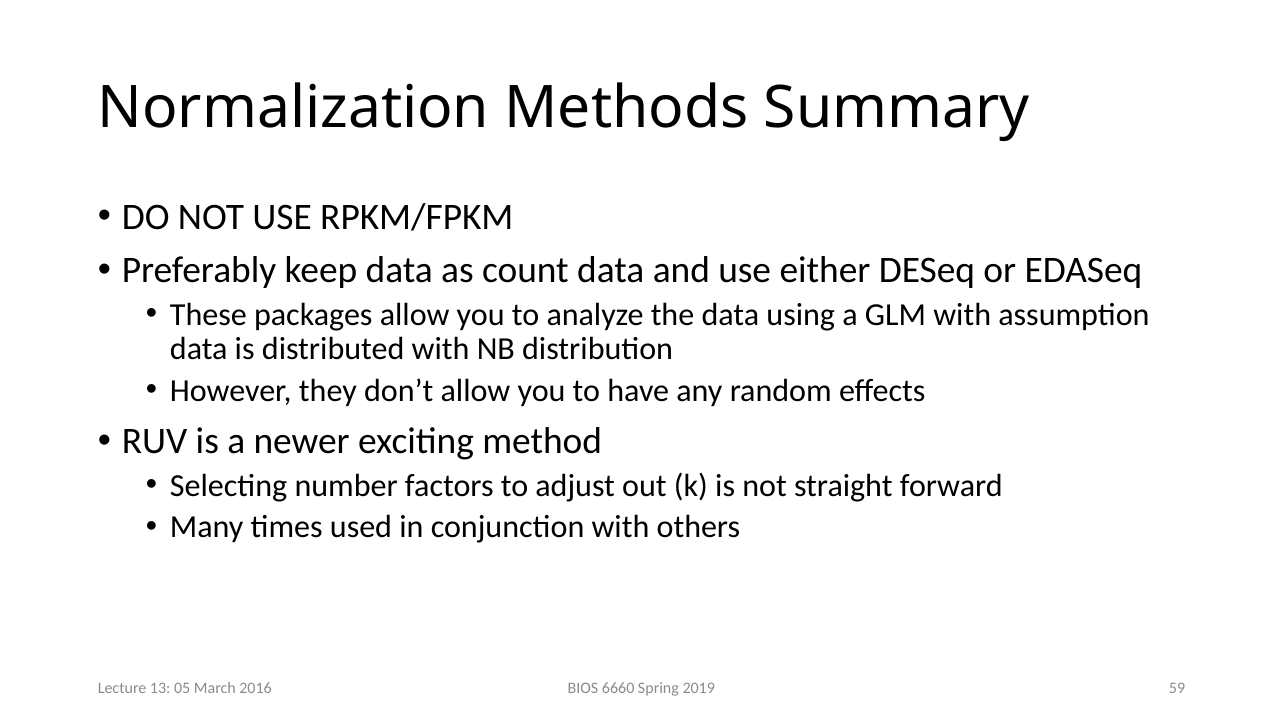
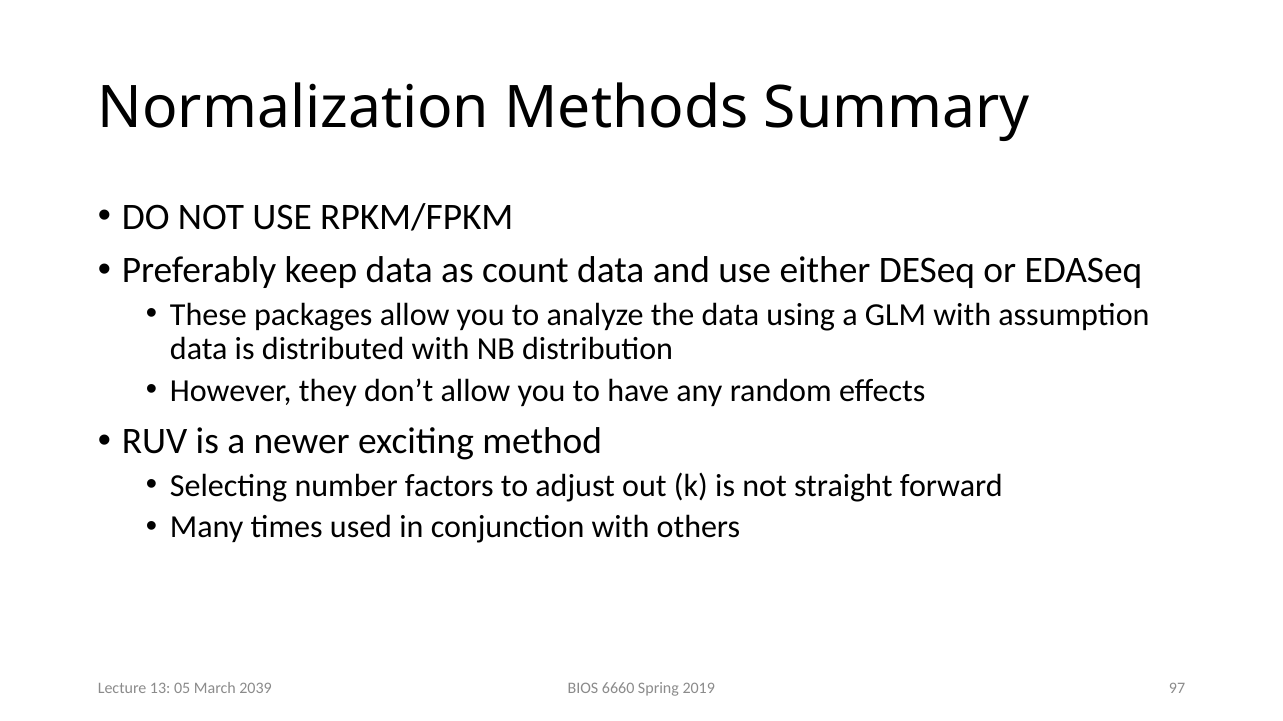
59: 59 -> 97
2016: 2016 -> 2039
